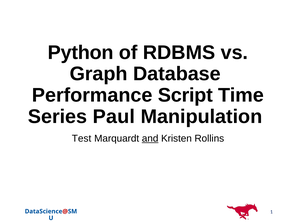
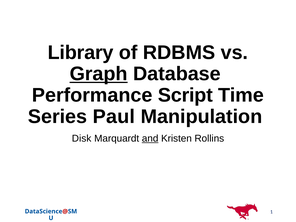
Python: Python -> Library
Graph underline: none -> present
Test: Test -> Disk
